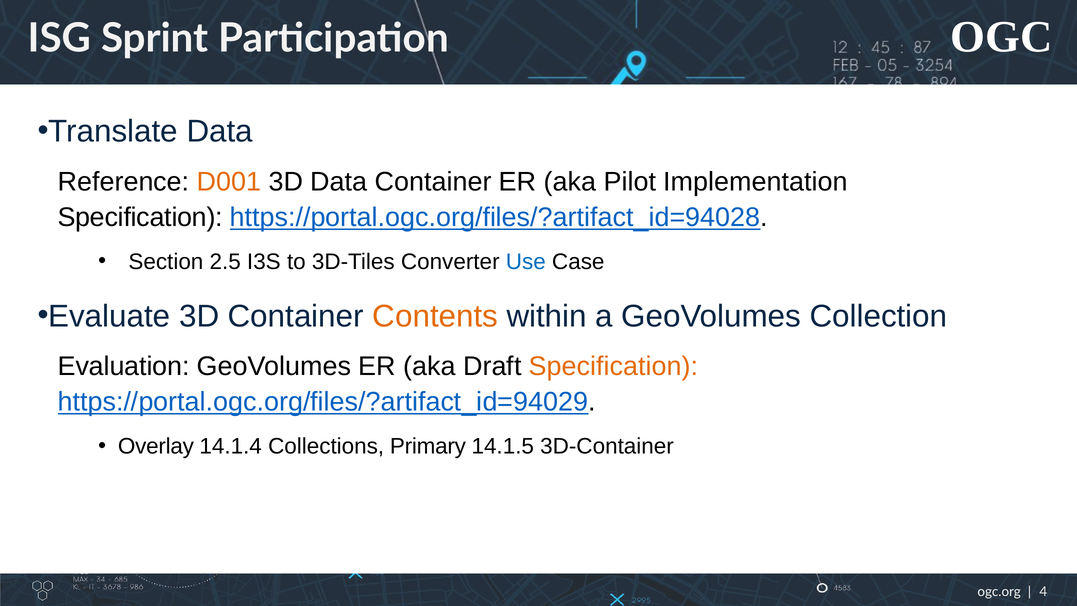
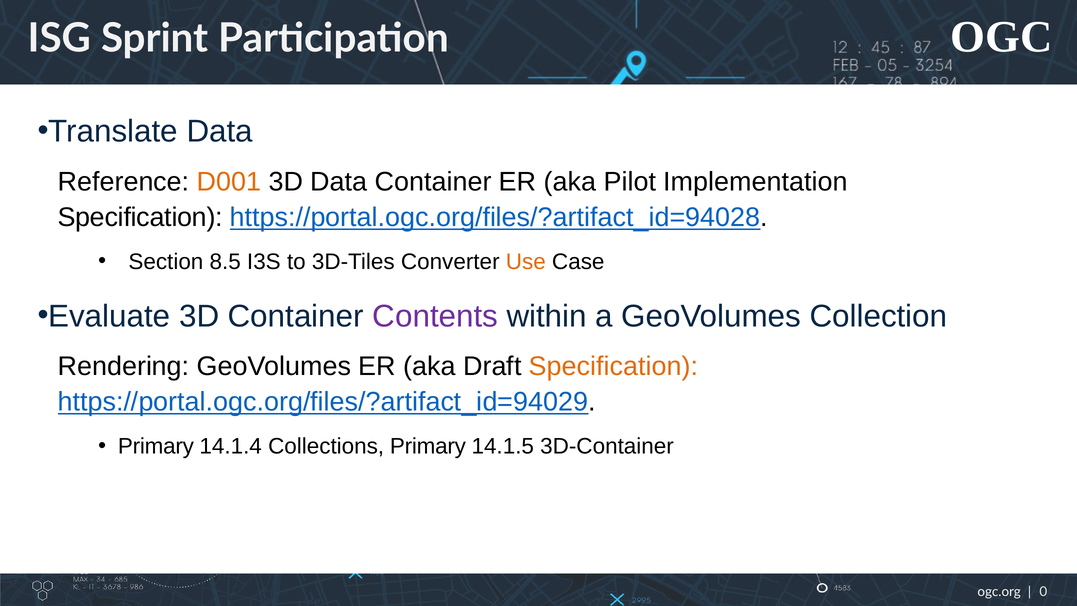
2.5: 2.5 -> 8.5
Use colour: blue -> orange
Contents colour: orange -> purple
Evaluation: Evaluation -> Rendering
Overlay at (156, 446): Overlay -> Primary
4: 4 -> 0
